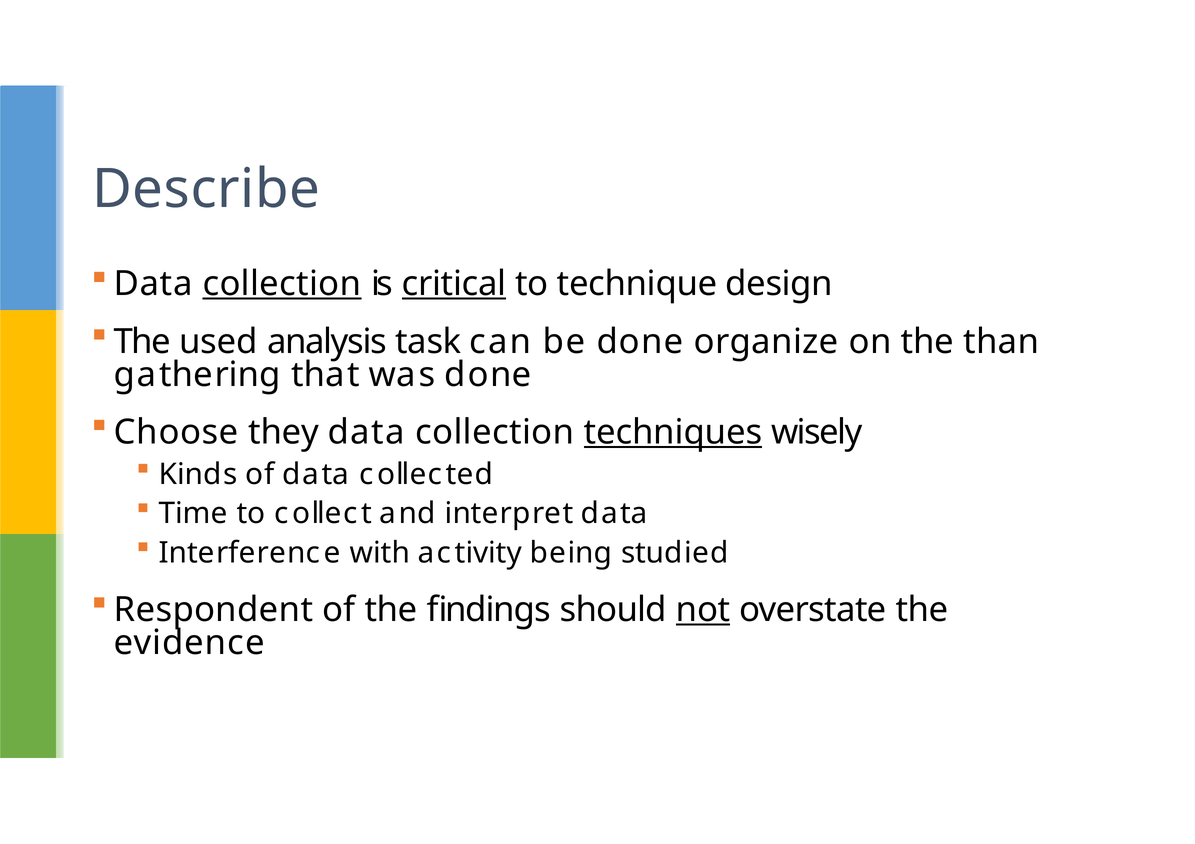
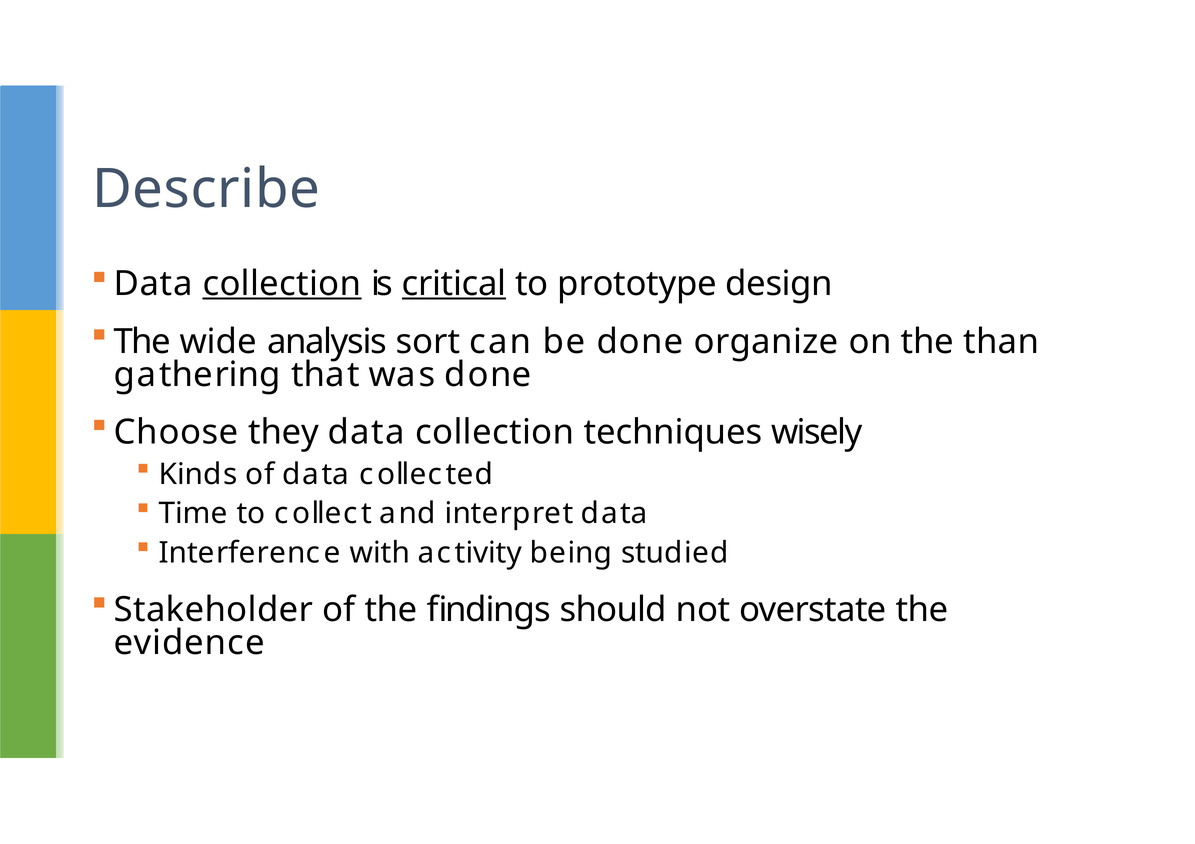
technique: technique -> prototype
used: used -> wide
task: task -> sort
techniques underline: present -> none
Respondent: Respondent -> Stakeholder
not underline: present -> none
